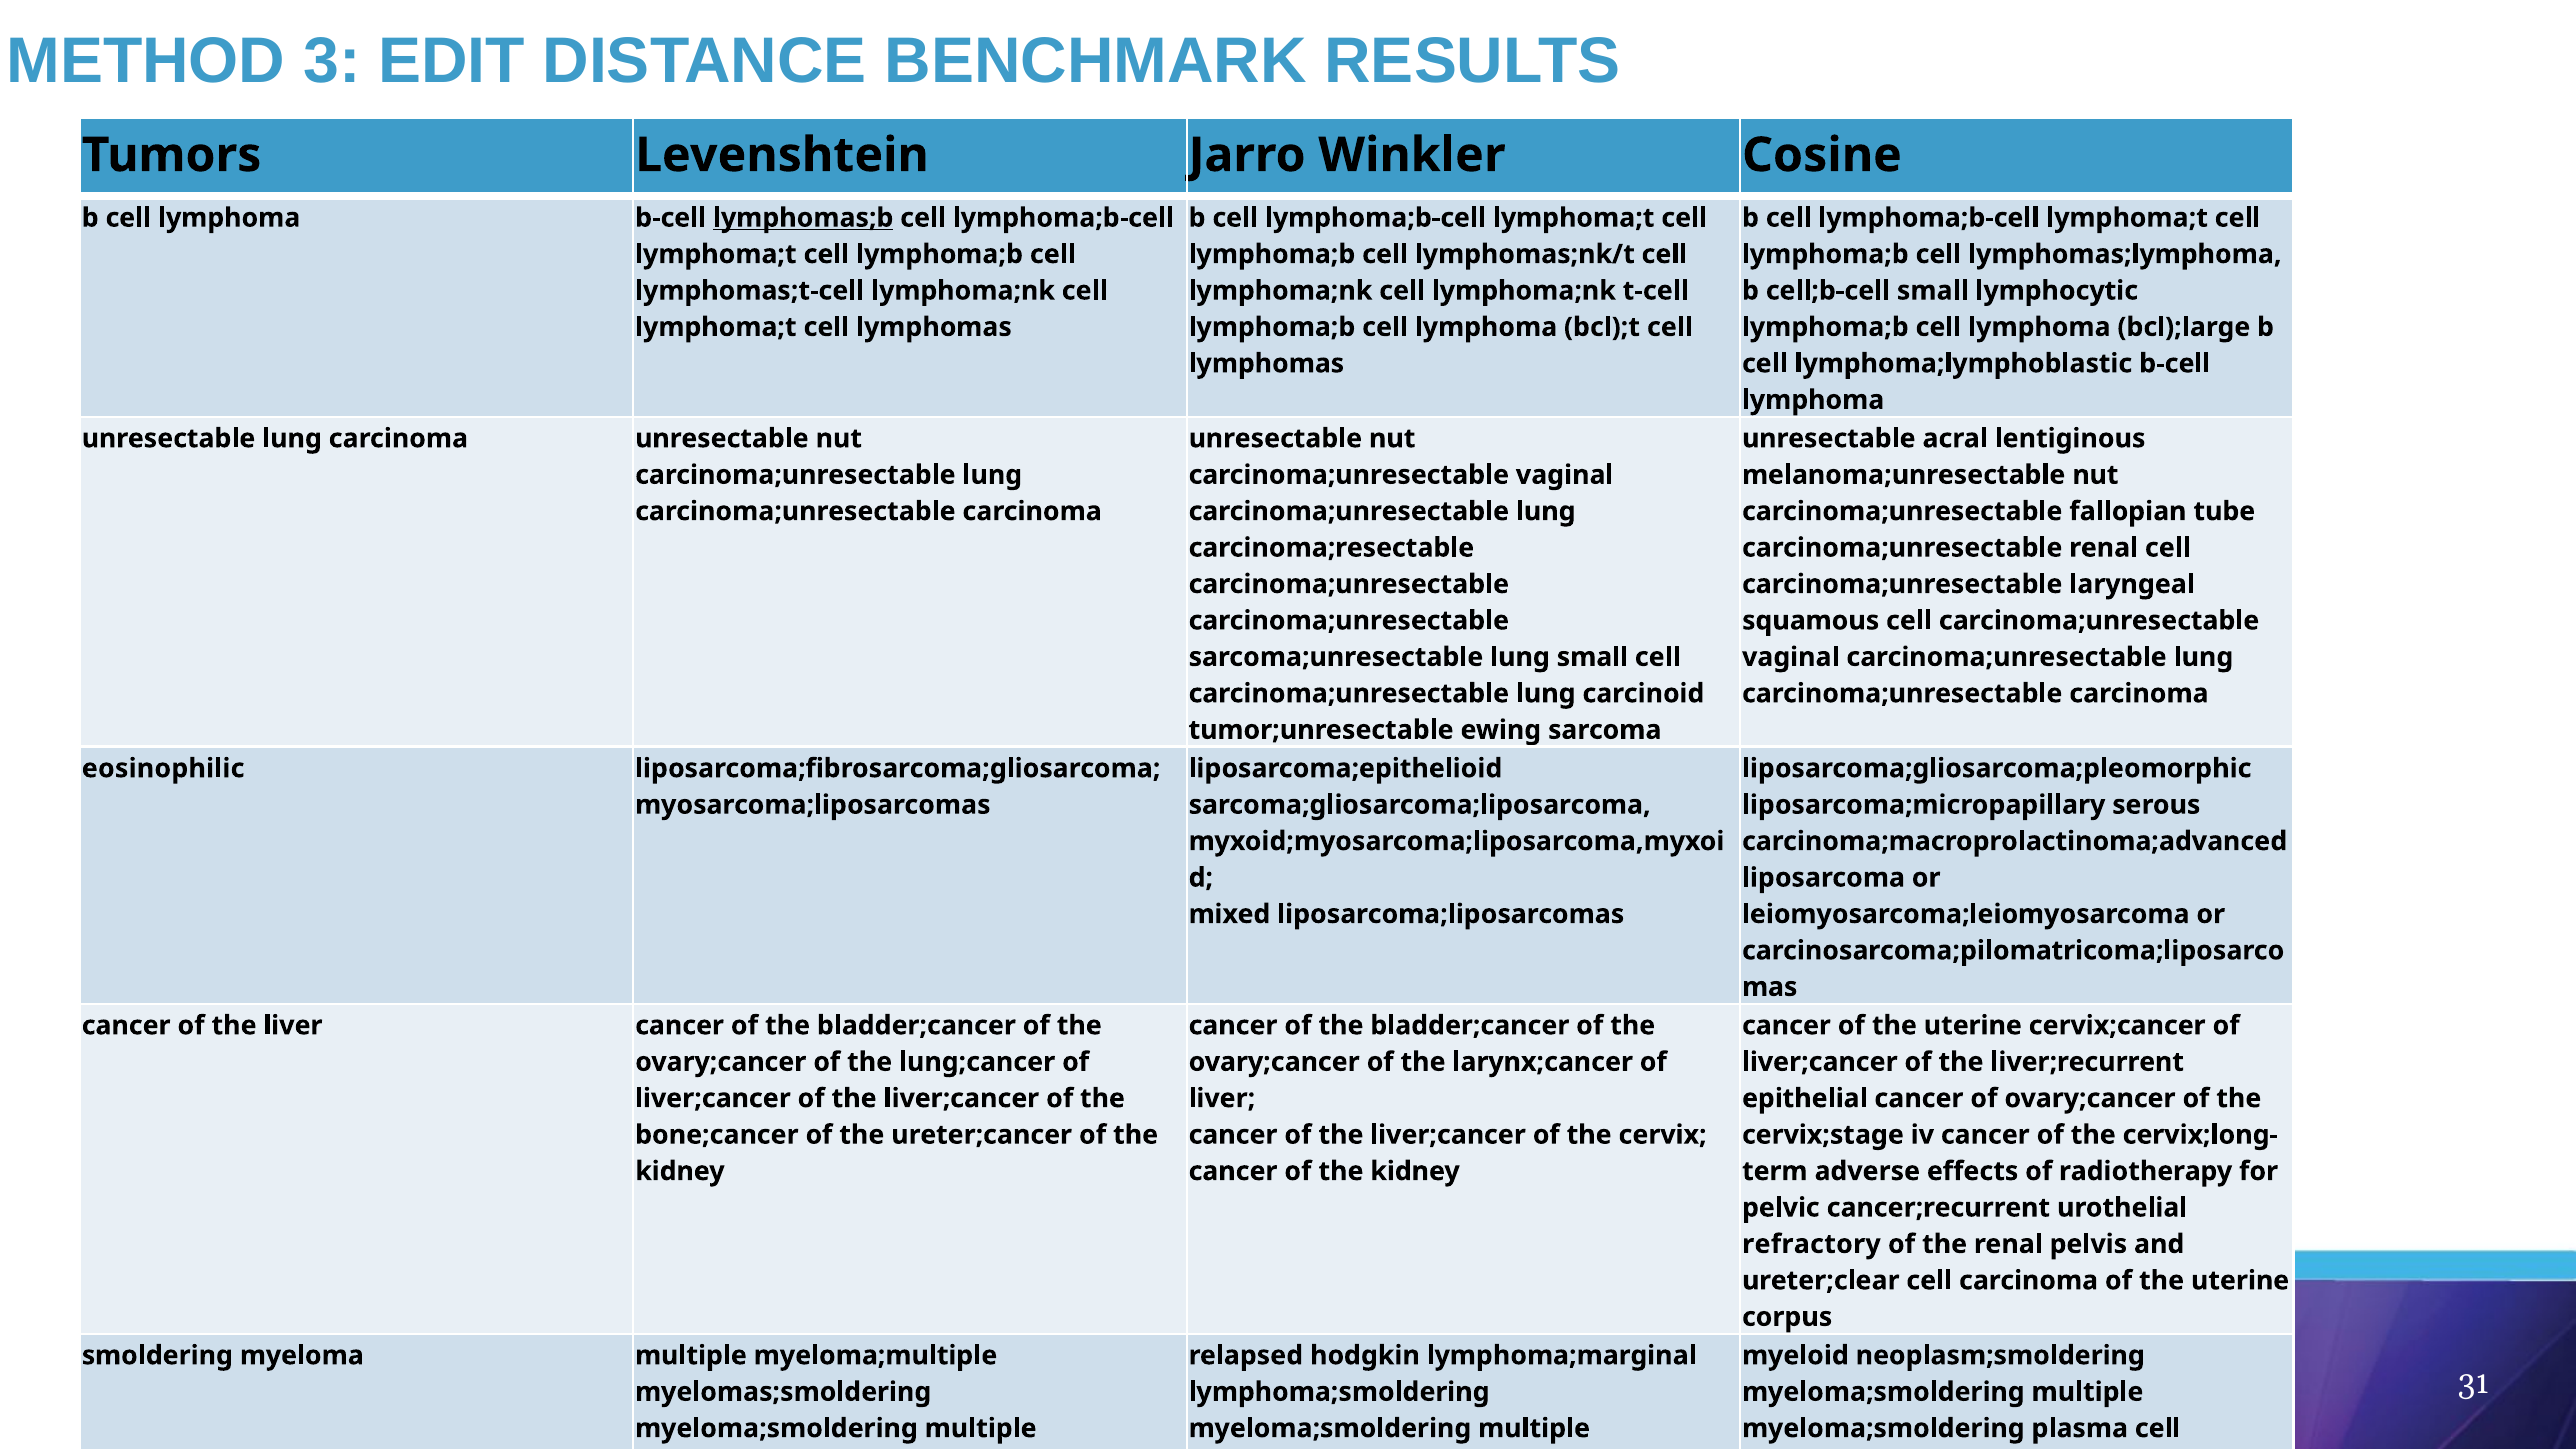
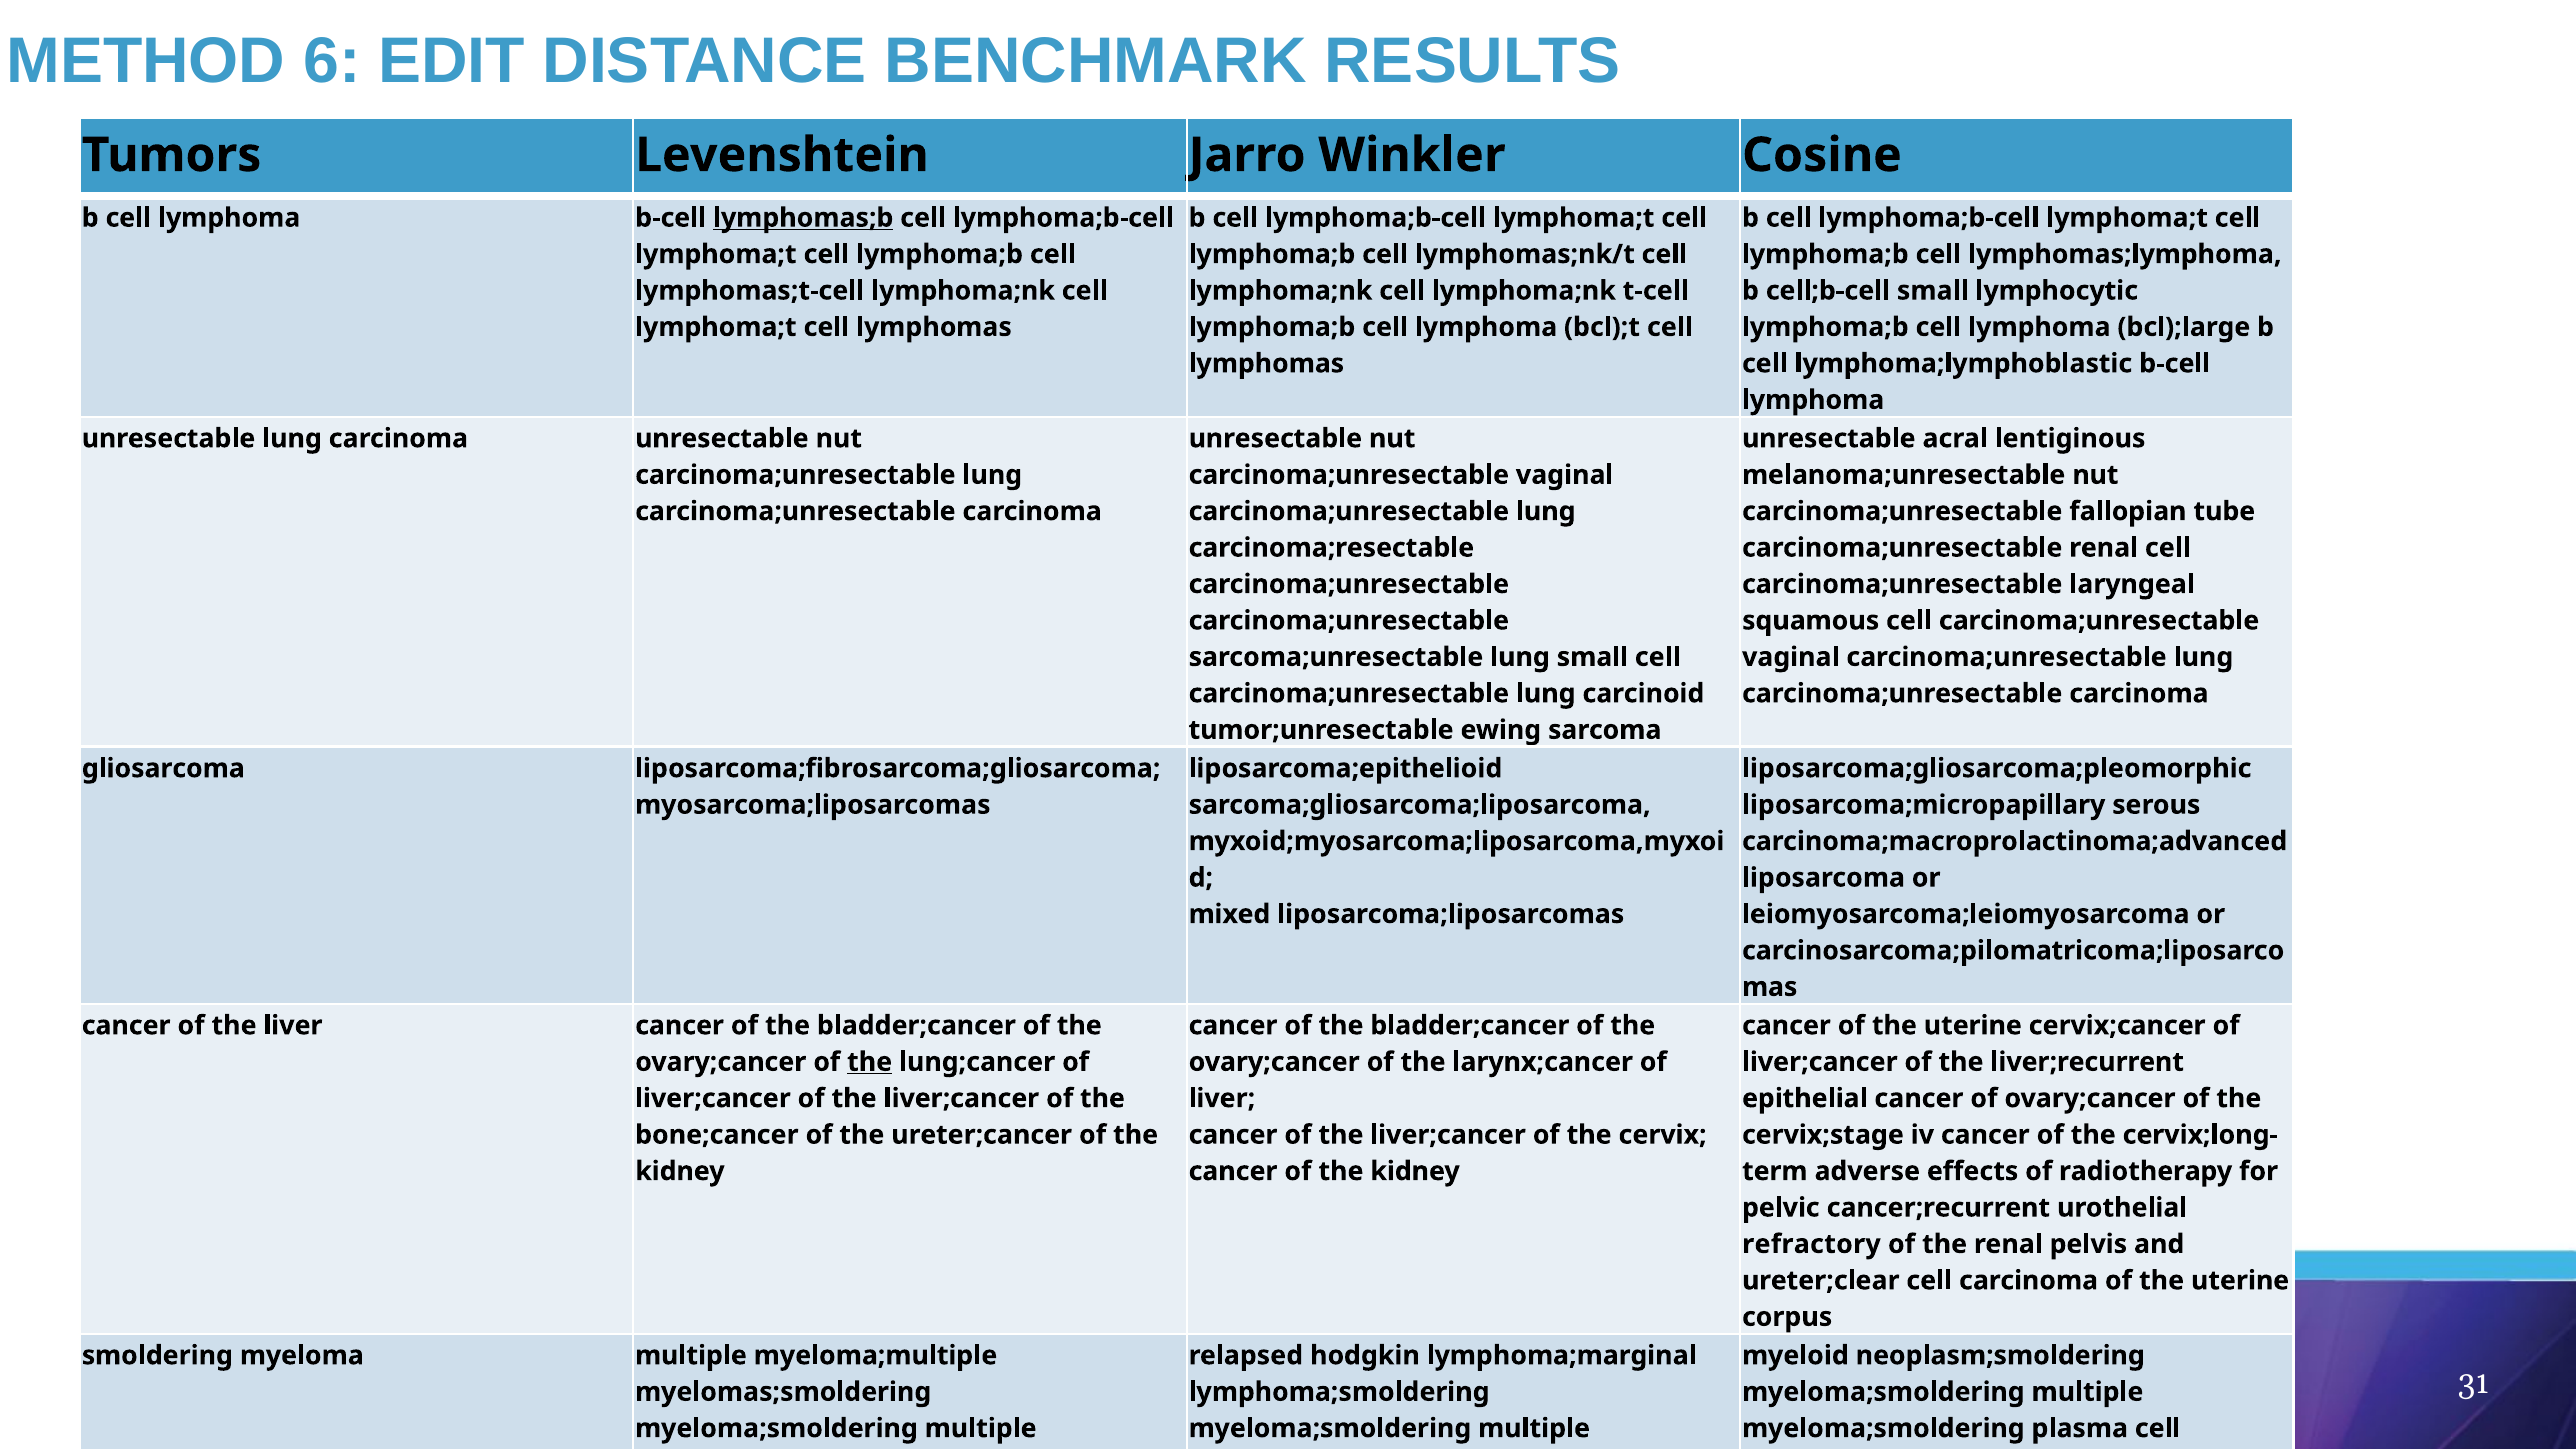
3: 3 -> 6
eosinophilic: eosinophilic -> gliosarcoma
the at (870, 1062) underline: none -> present
